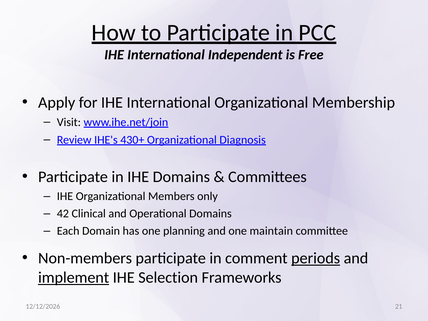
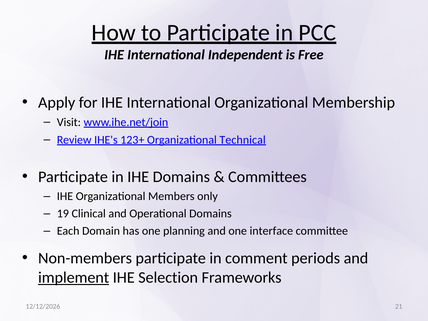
430+: 430+ -> 123+
Diagnosis: Diagnosis -> Technical
42: 42 -> 19
maintain: maintain -> interface
periods underline: present -> none
